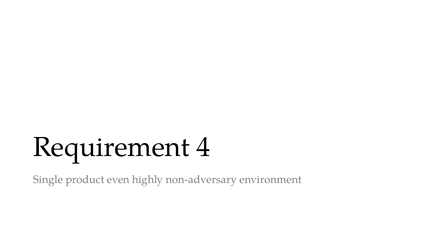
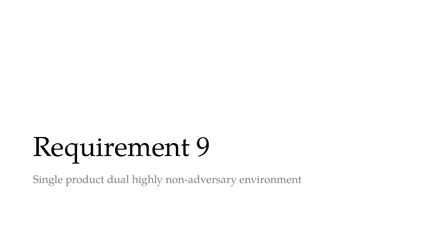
4: 4 -> 9
even: even -> dual
